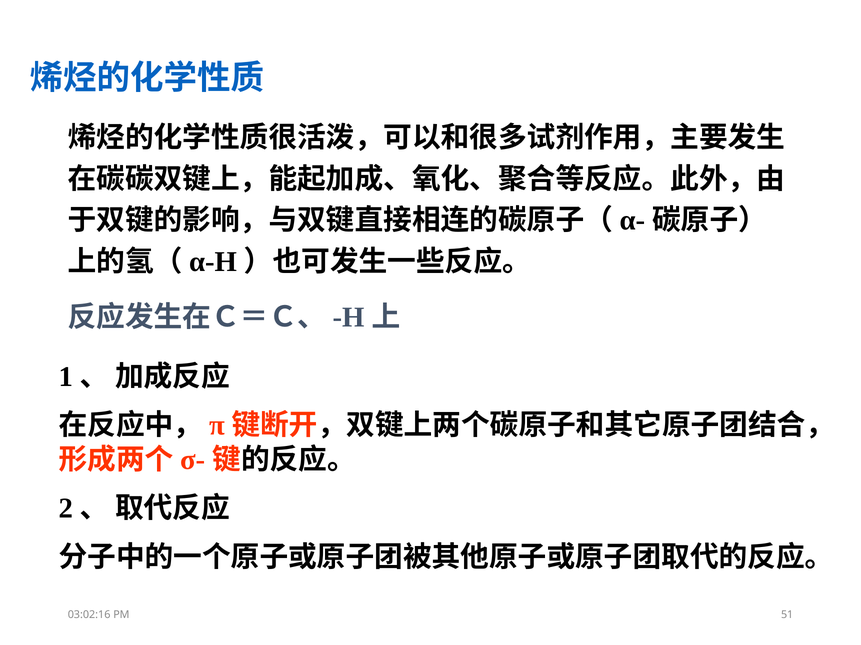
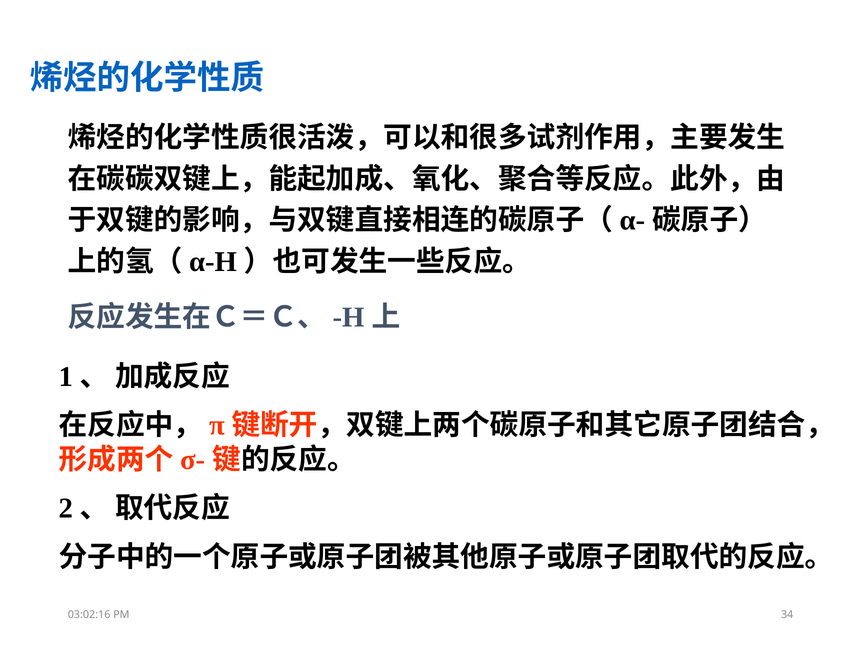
51: 51 -> 34
